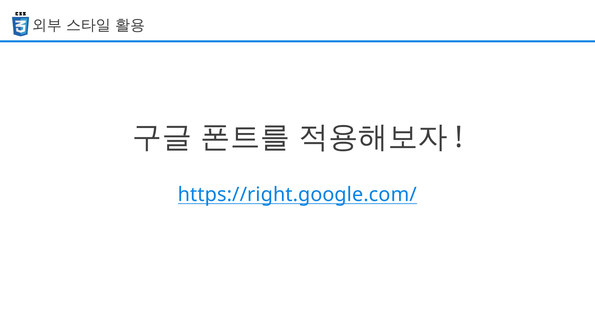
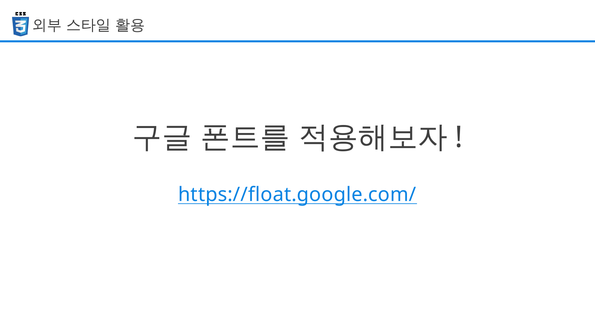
https://right.google.com/: https://right.google.com/ -> https://float.google.com/
